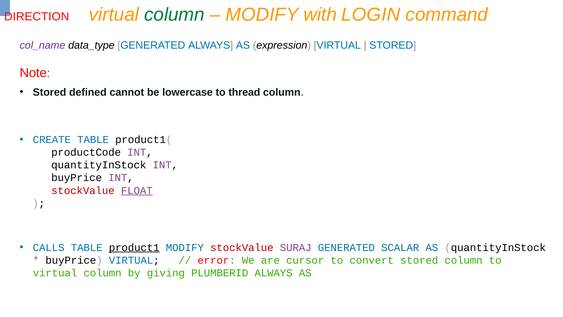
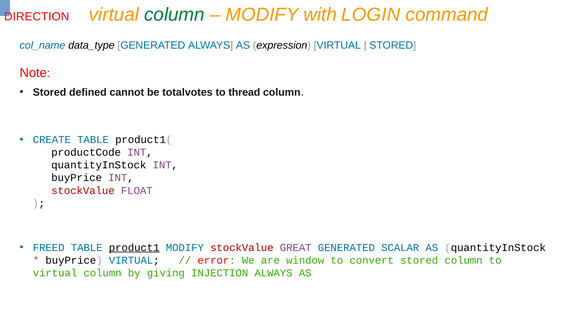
col_name colour: purple -> blue
lowercase: lowercase -> totalvotes
FLOAT underline: present -> none
CALLS: CALLS -> FREED
SURAJ: SURAJ -> GREAT
cursor: cursor -> window
PLUMBERID: PLUMBERID -> INJECTION
